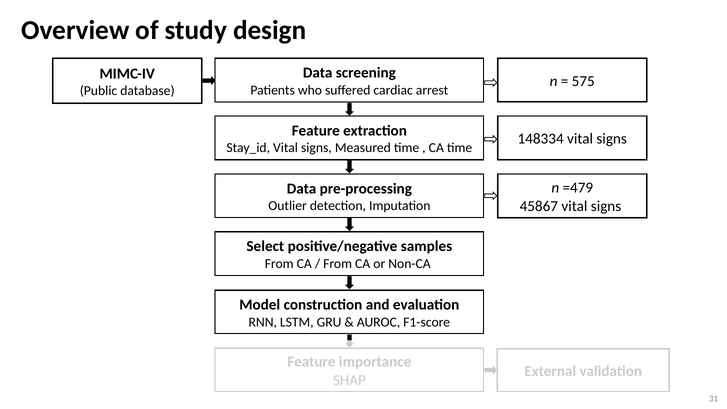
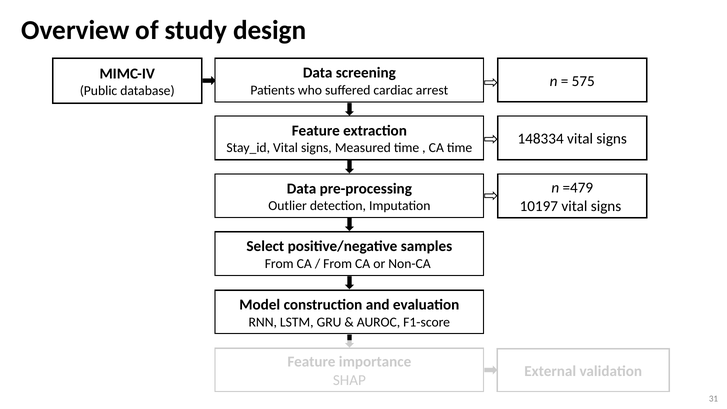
45867: 45867 -> 10197
